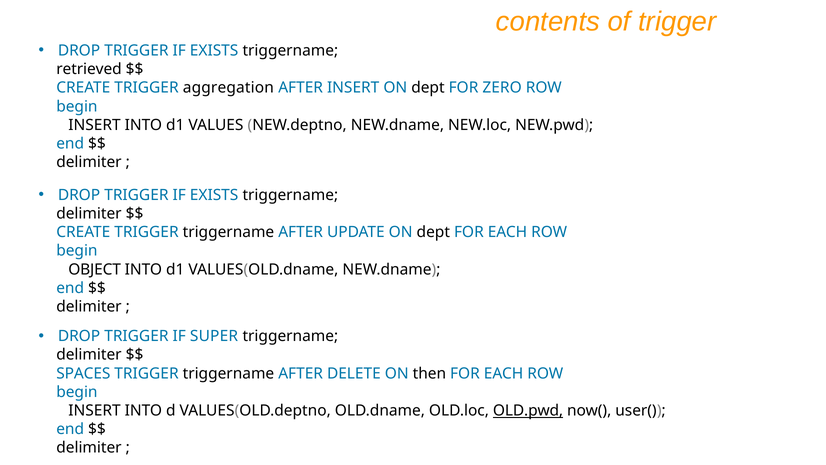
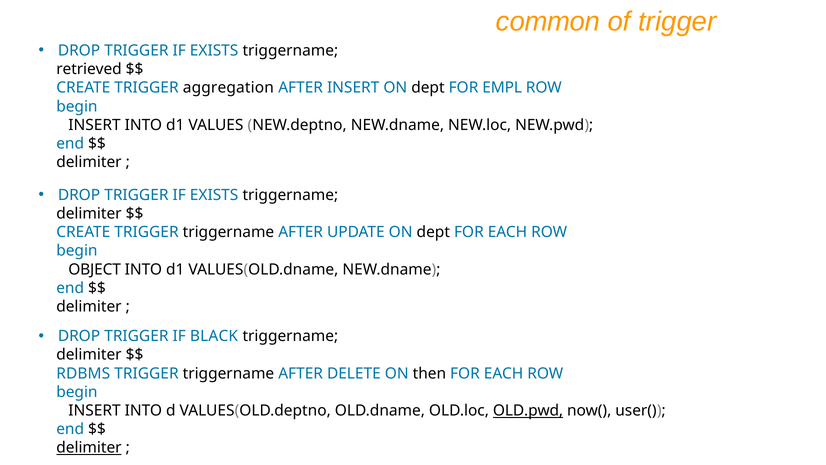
contents: contents -> common
ZERO: ZERO -> EMPL
SUPER: SUPER -> BLACK
SPACES: SPACES -> RDBMS
delimiter at (89, 447) underline: none -> present
